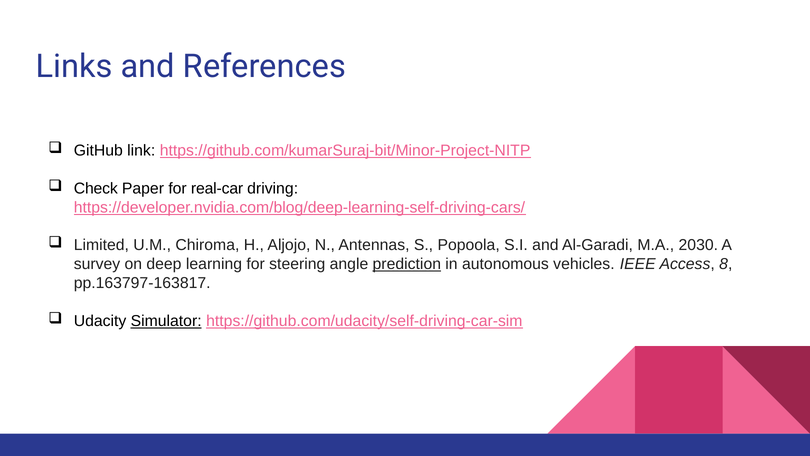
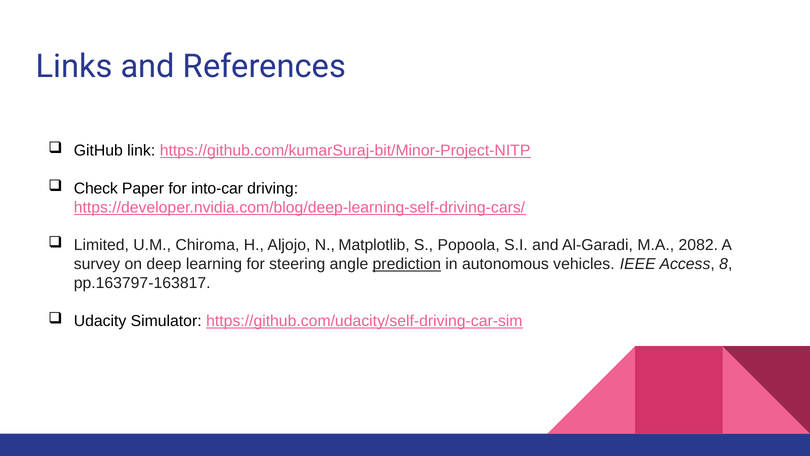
real-car: real-car -> into-car
Antennas: Antennas -> Matplotlib
2030: 2030 -> 2082
Simulator underline: present -> none
